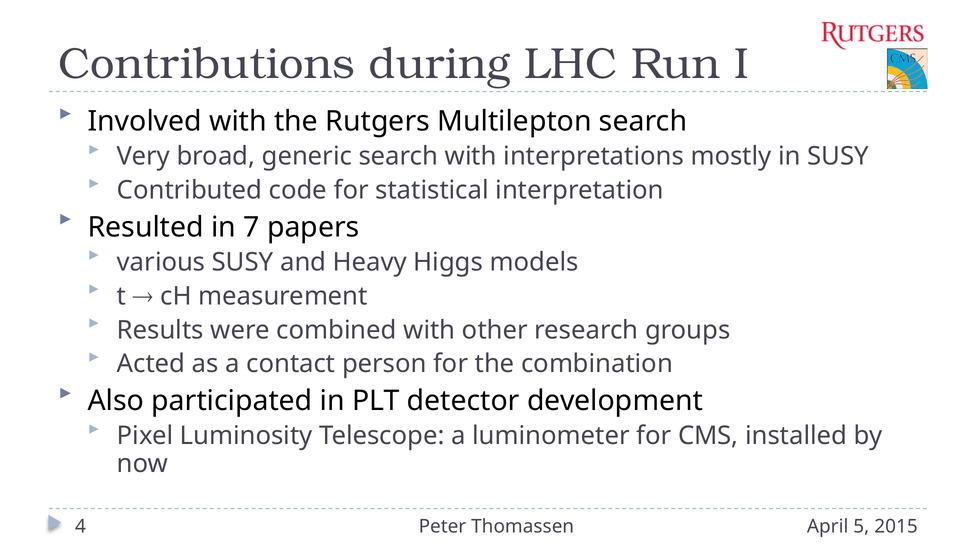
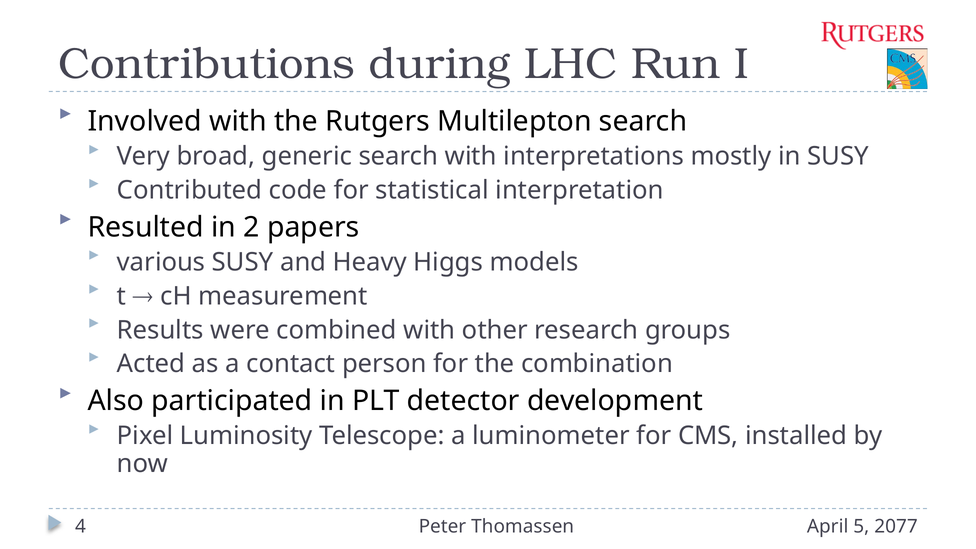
7: 7 -> 2
2015: 2015 -> 2077
